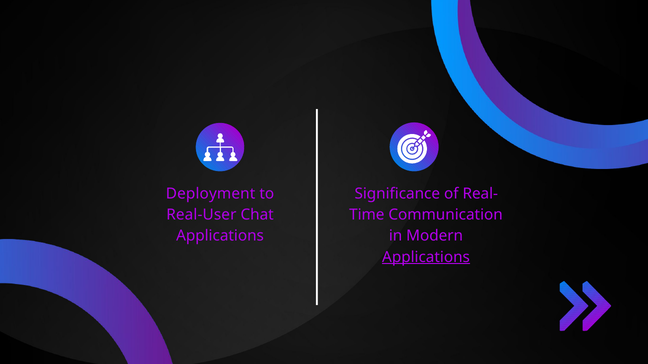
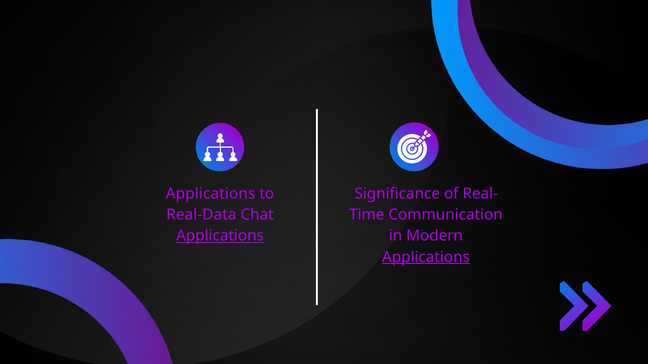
Deployment at (211, 194): Deployment -> Applications
Real-User: Real-User -> Real-Data
Applications at (220, 236) underline: none -> present
